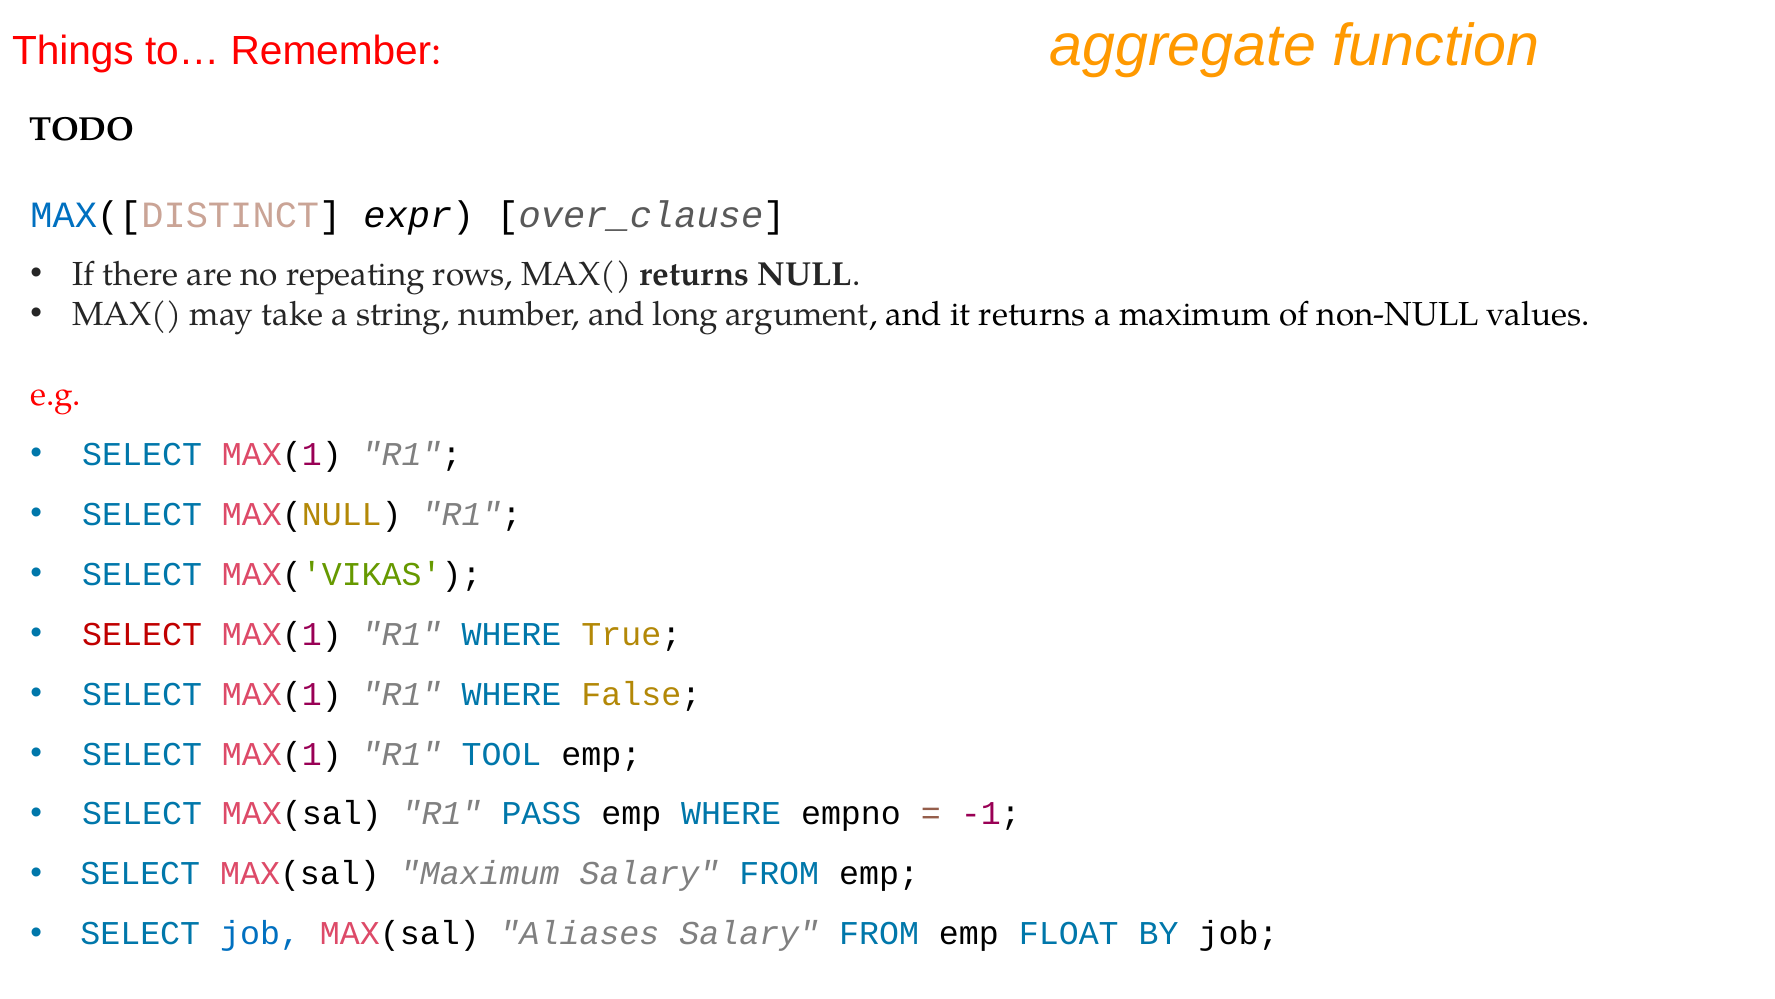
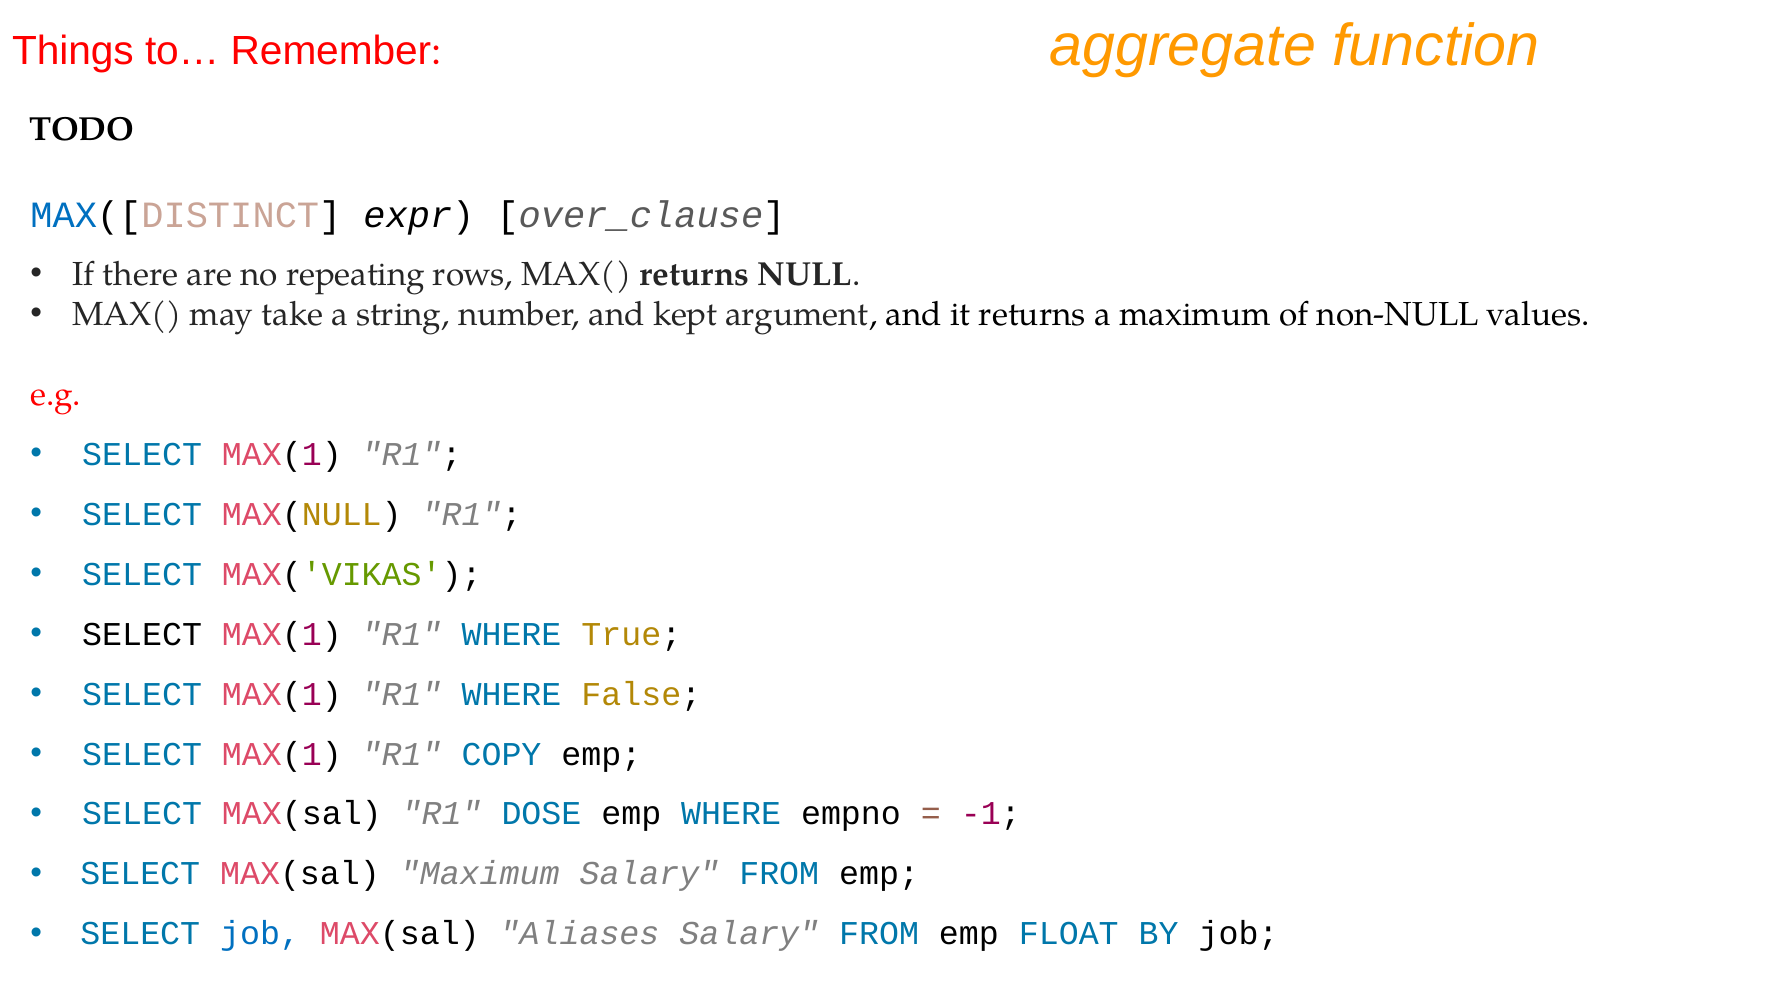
long: long -> kept
SELECT at (142, 634) colour: red -> black
TOOL: TOOL -> COPY
PASS: PASS -> DOSE
